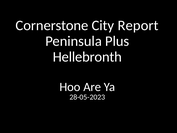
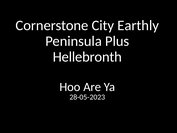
Report: Report -> Earthly
